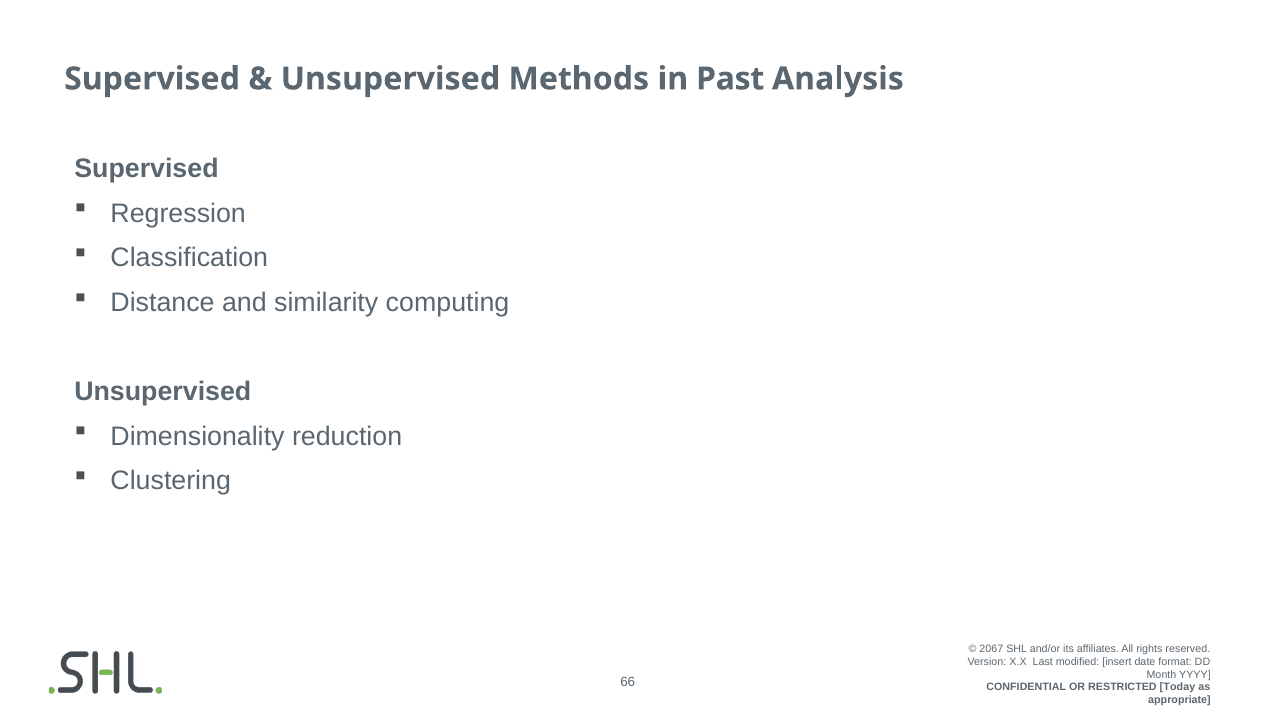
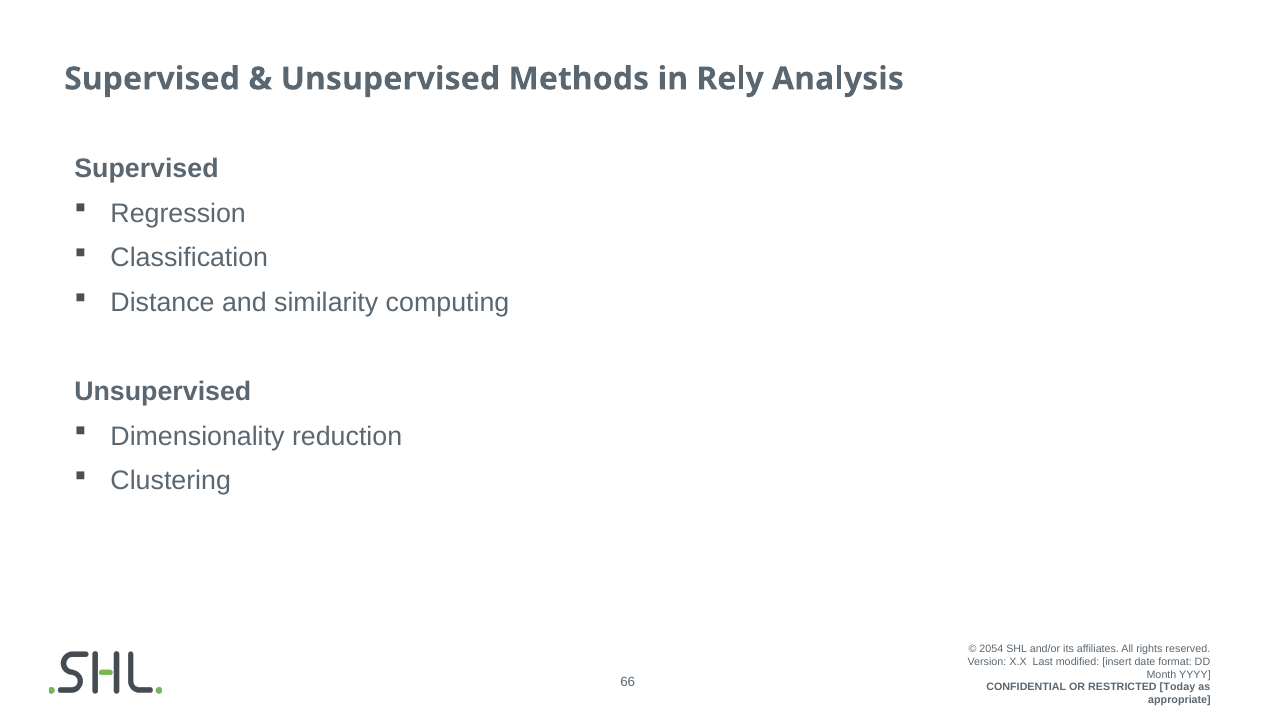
Past: Past -> Rely
2067: 2067 -> 2054
